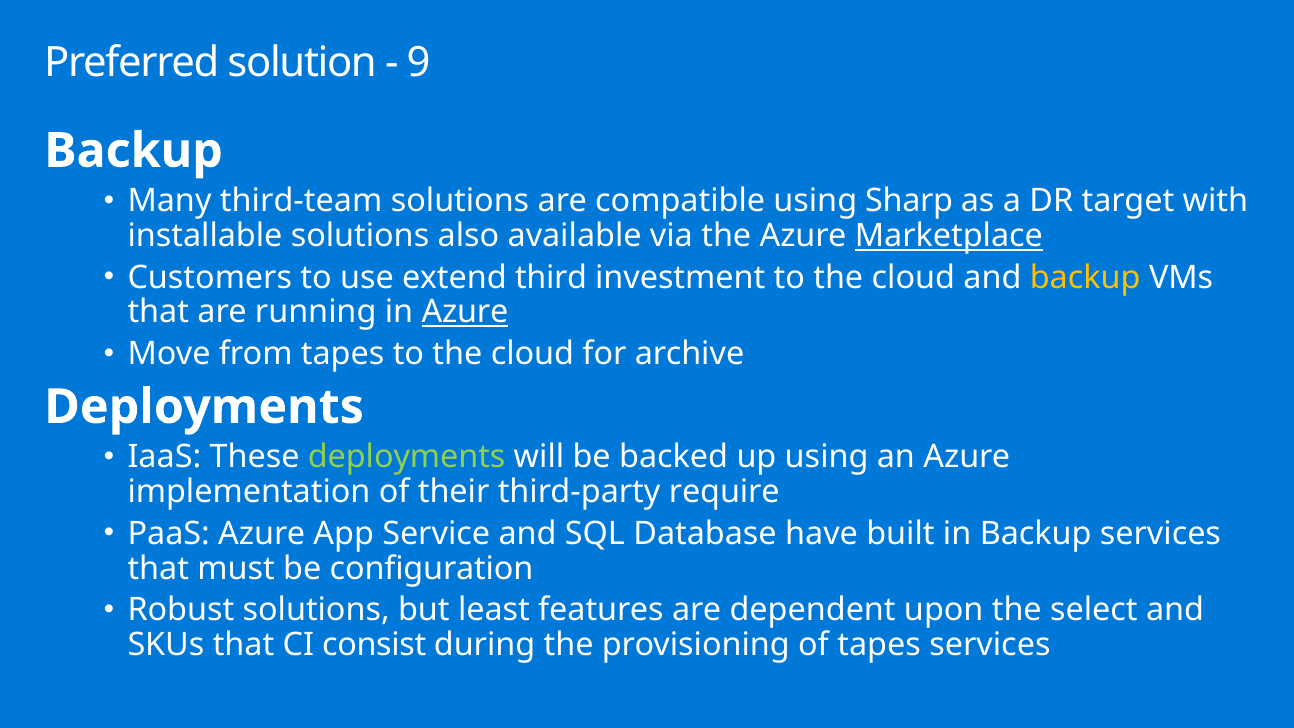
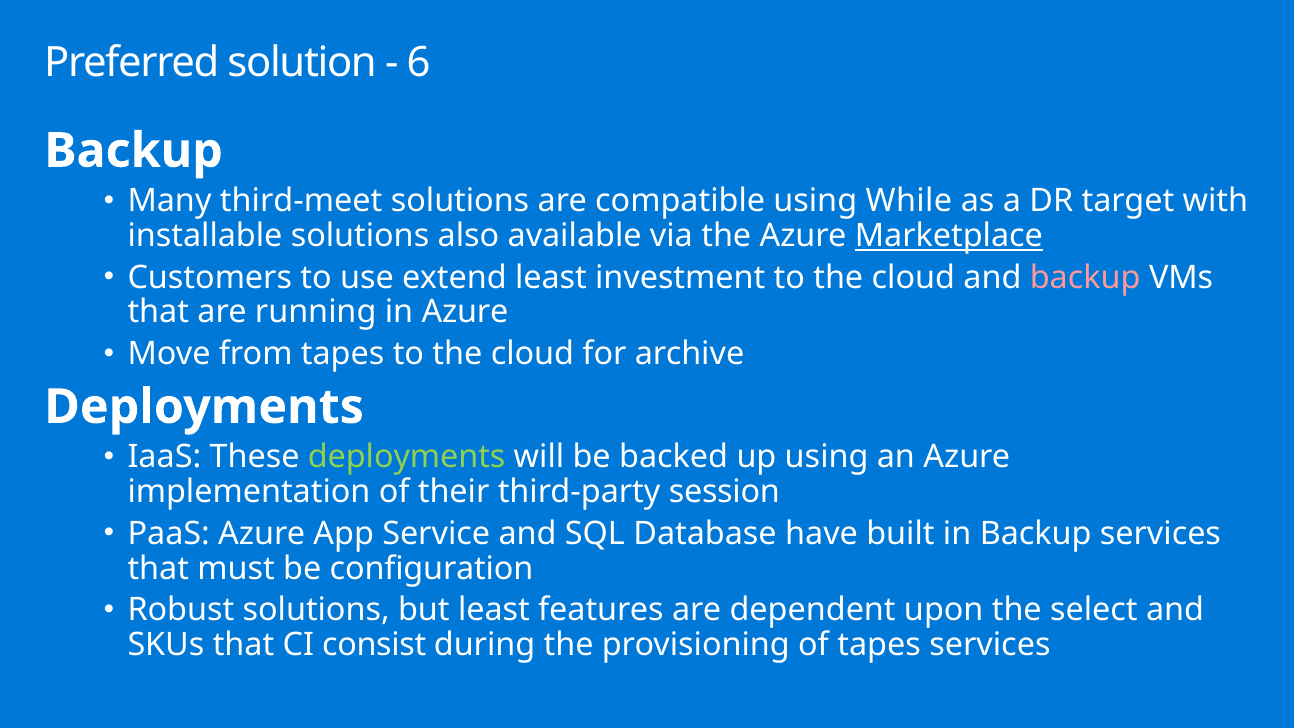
9: 9 -> 6
third-team: third-team -> third-meet
Sharp: Sharp -> While
extend third: third -> least
backup at (1085, 277) colour: yellow -> pink
Azure at (465, 312) underline: present -> none
require: require -> session
